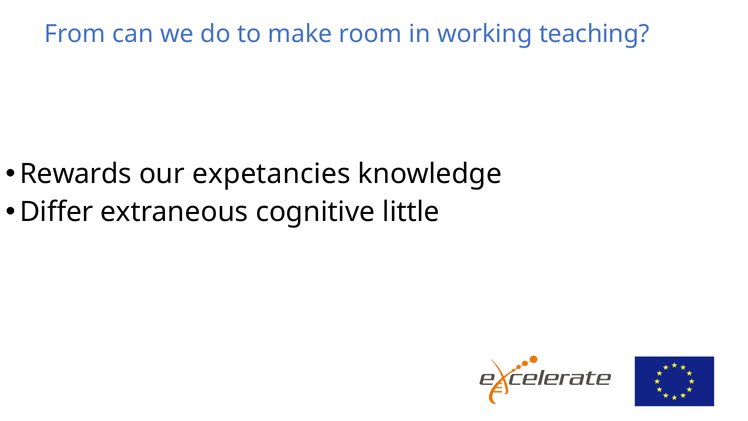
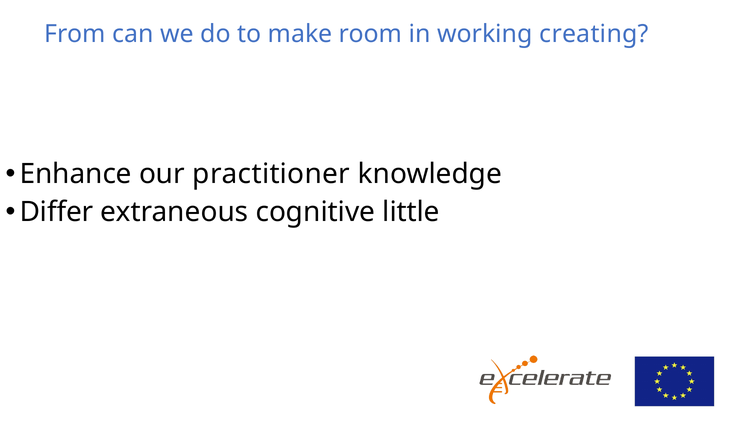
teaching: teaching -> creating
Rewards: Rewards -> Enhance
expetancies: expetancies -> practitioner
